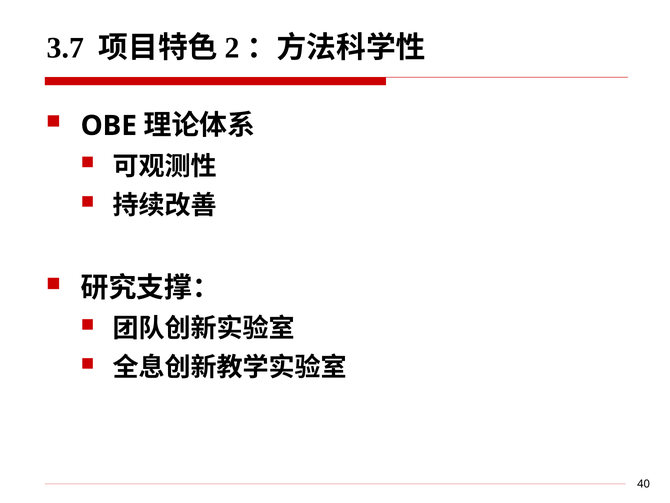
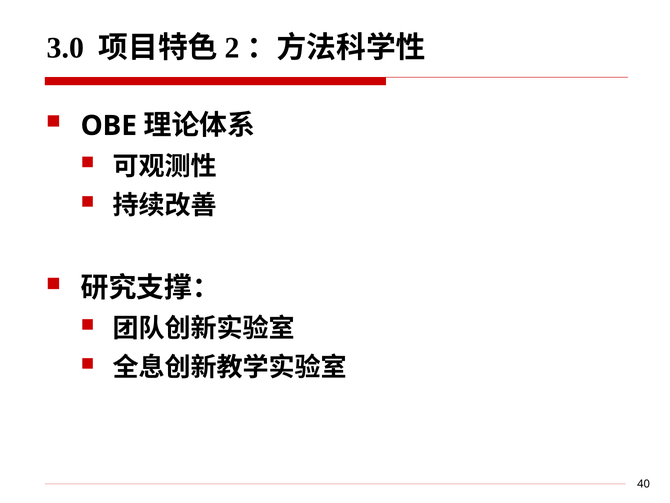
3.7: 3.7 -> 3.0
